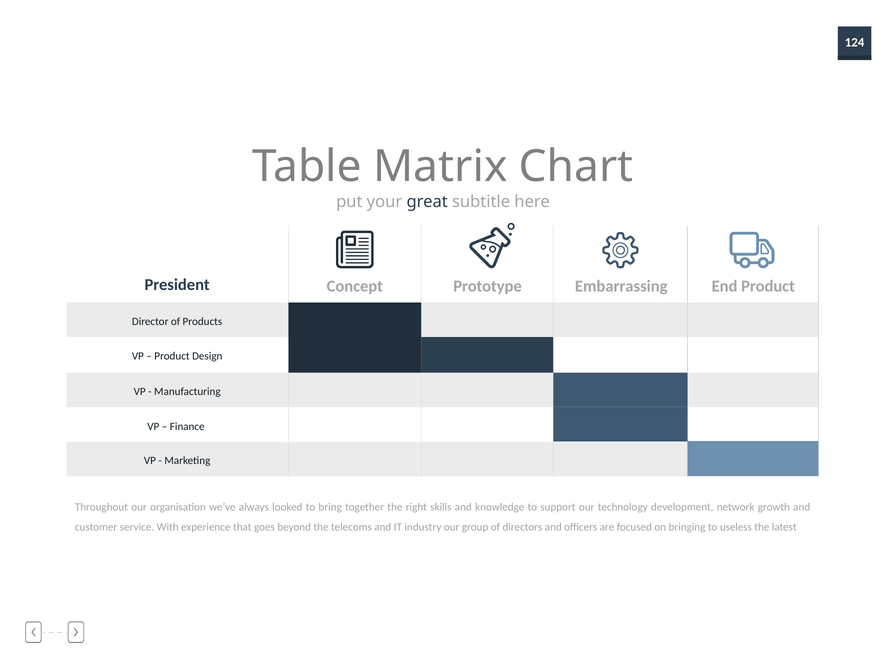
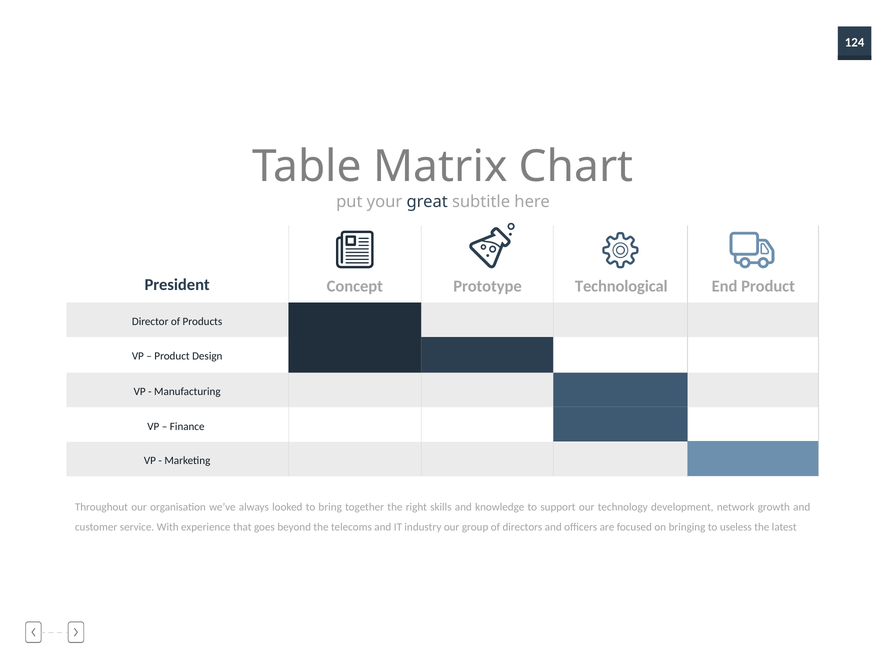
Embarrassing: Embarrassing -> Technological
